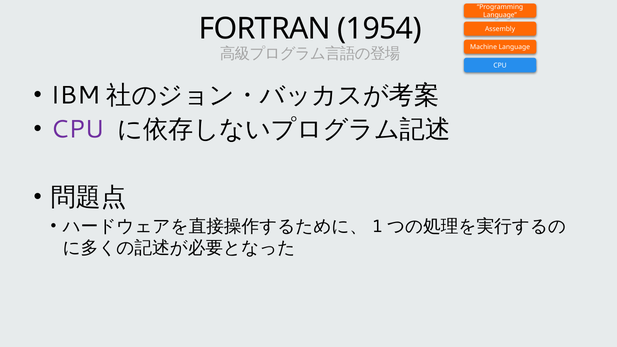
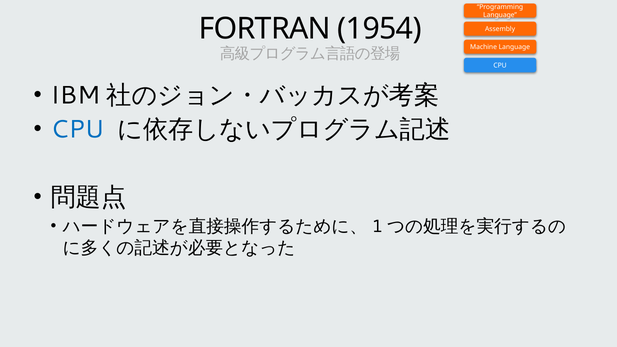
CPU at (78, 130) colour: purple -> blue
